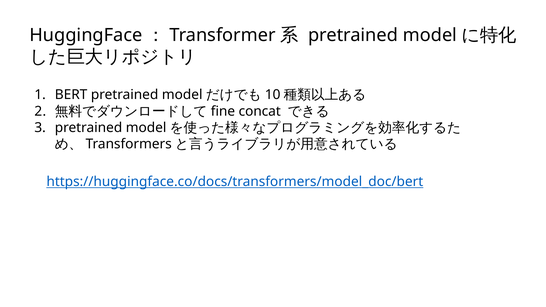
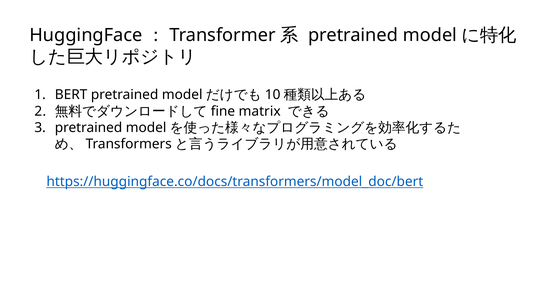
concat: concat -> matrix
